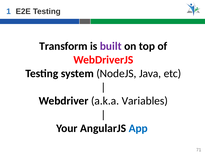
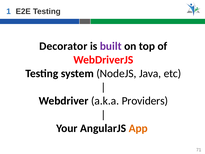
Transform: Transform -> Decorator
Variables: Variables -> Providers
App colour: blue -> orange
